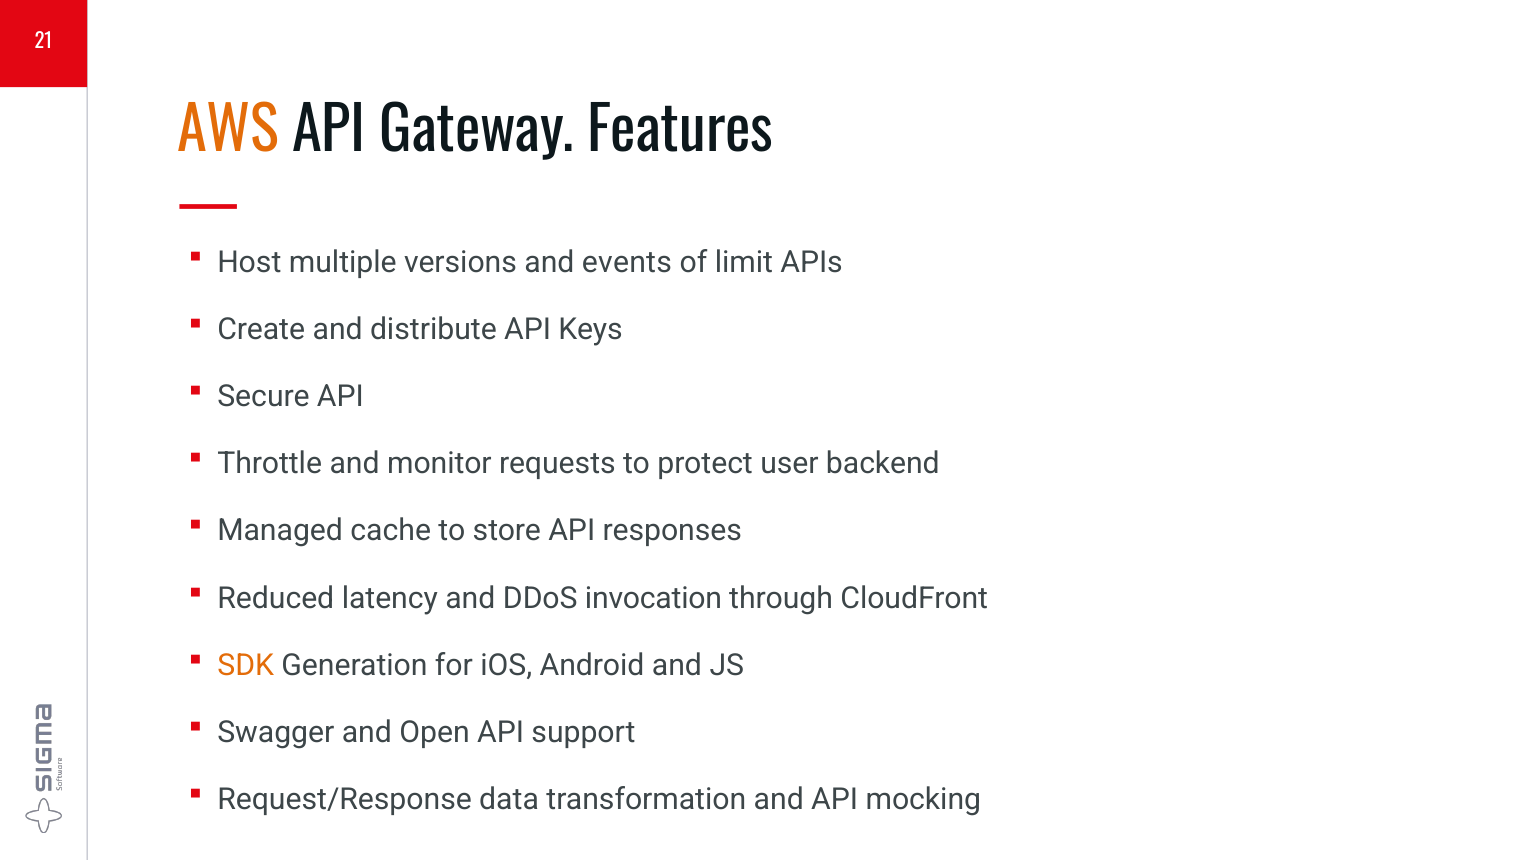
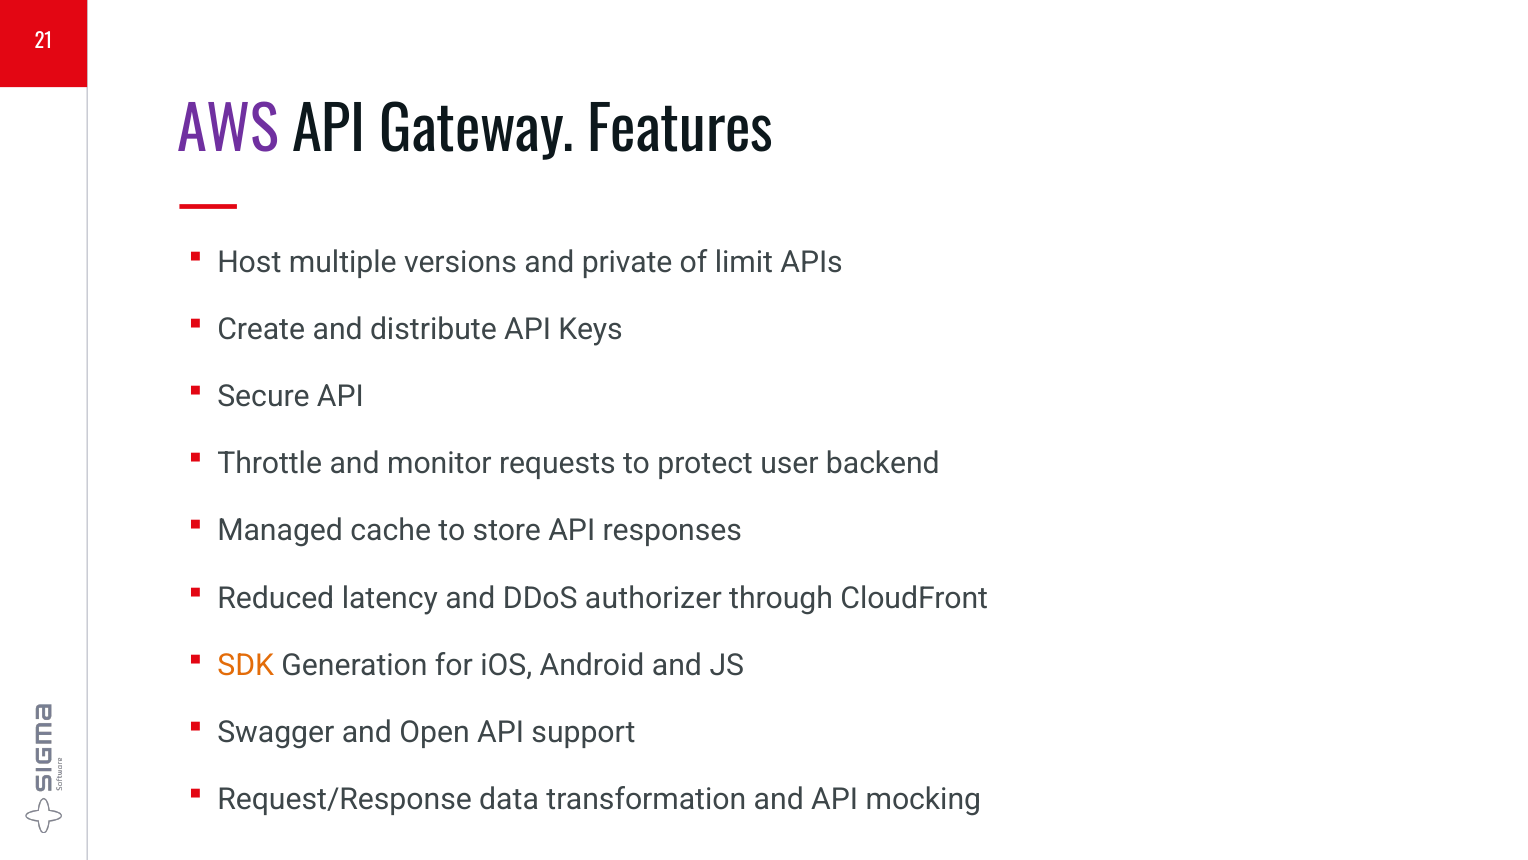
AWS colour: orange -> purple
events: events -> private
invocation: invocation -> authorizer
